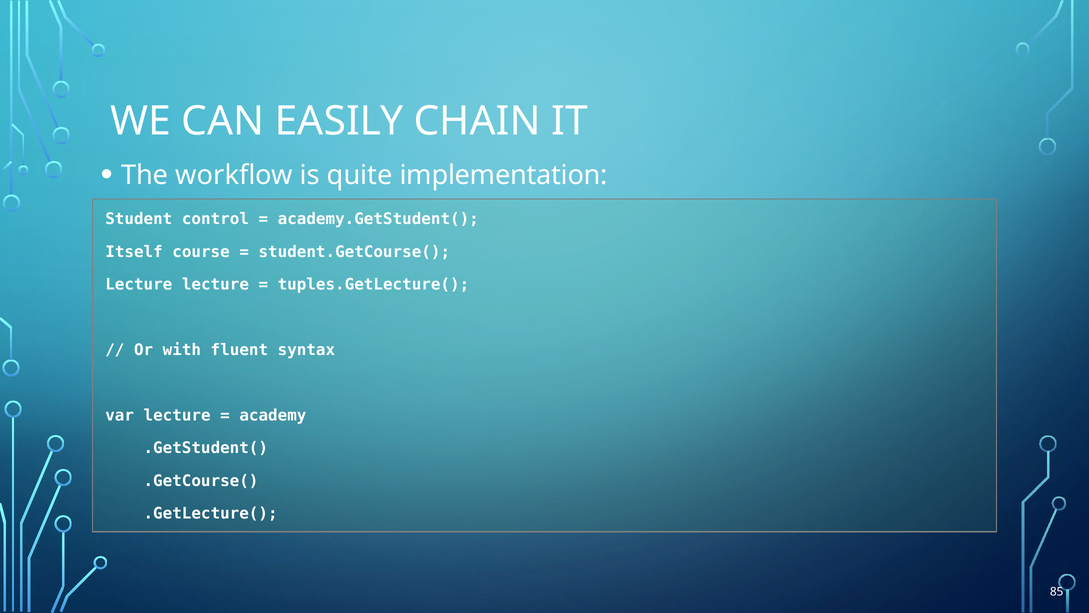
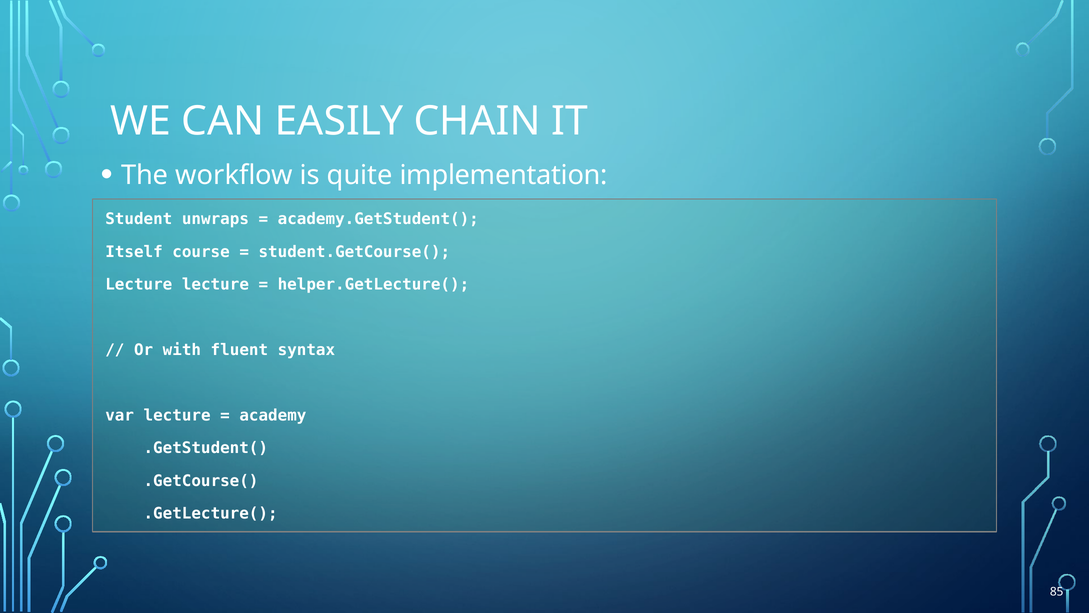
control: control -> unwraps
tuples.GetLecture(: tuples.GetLecture( -> helper.GetLecture(
